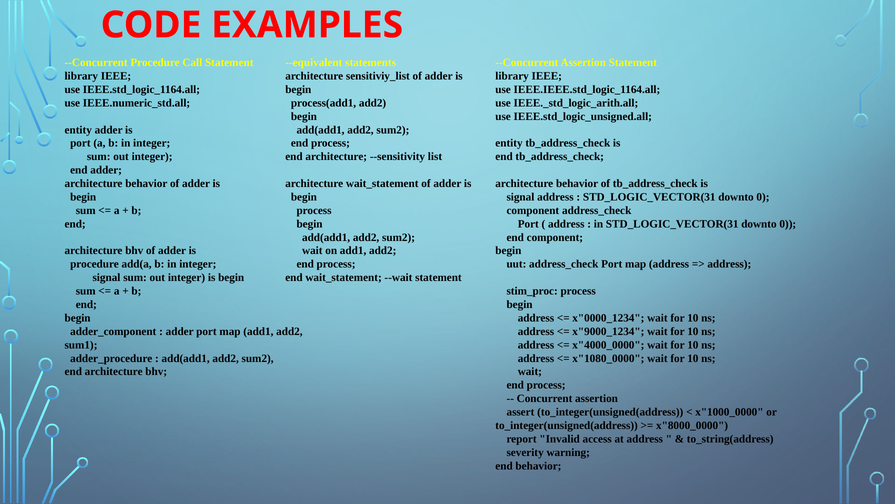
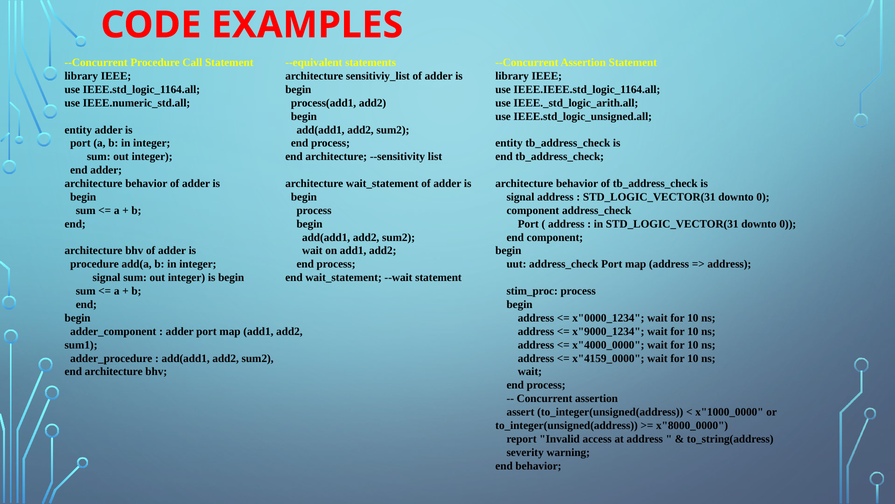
x"1080_0000: x"1080_0000 -> x"4159_0000
